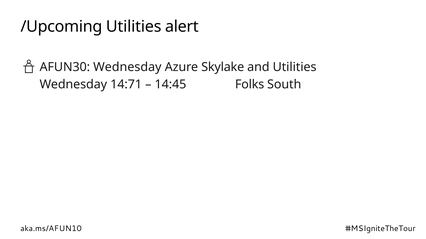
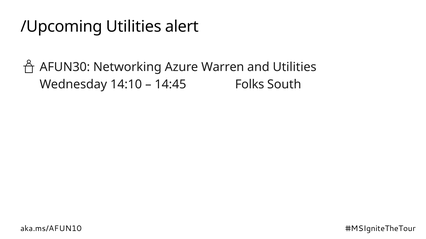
AFUN30 Wednesday: Wednesday -> Networking
Skylake: Skylake -> Warren
14:71: 14:71 -> 14:10
